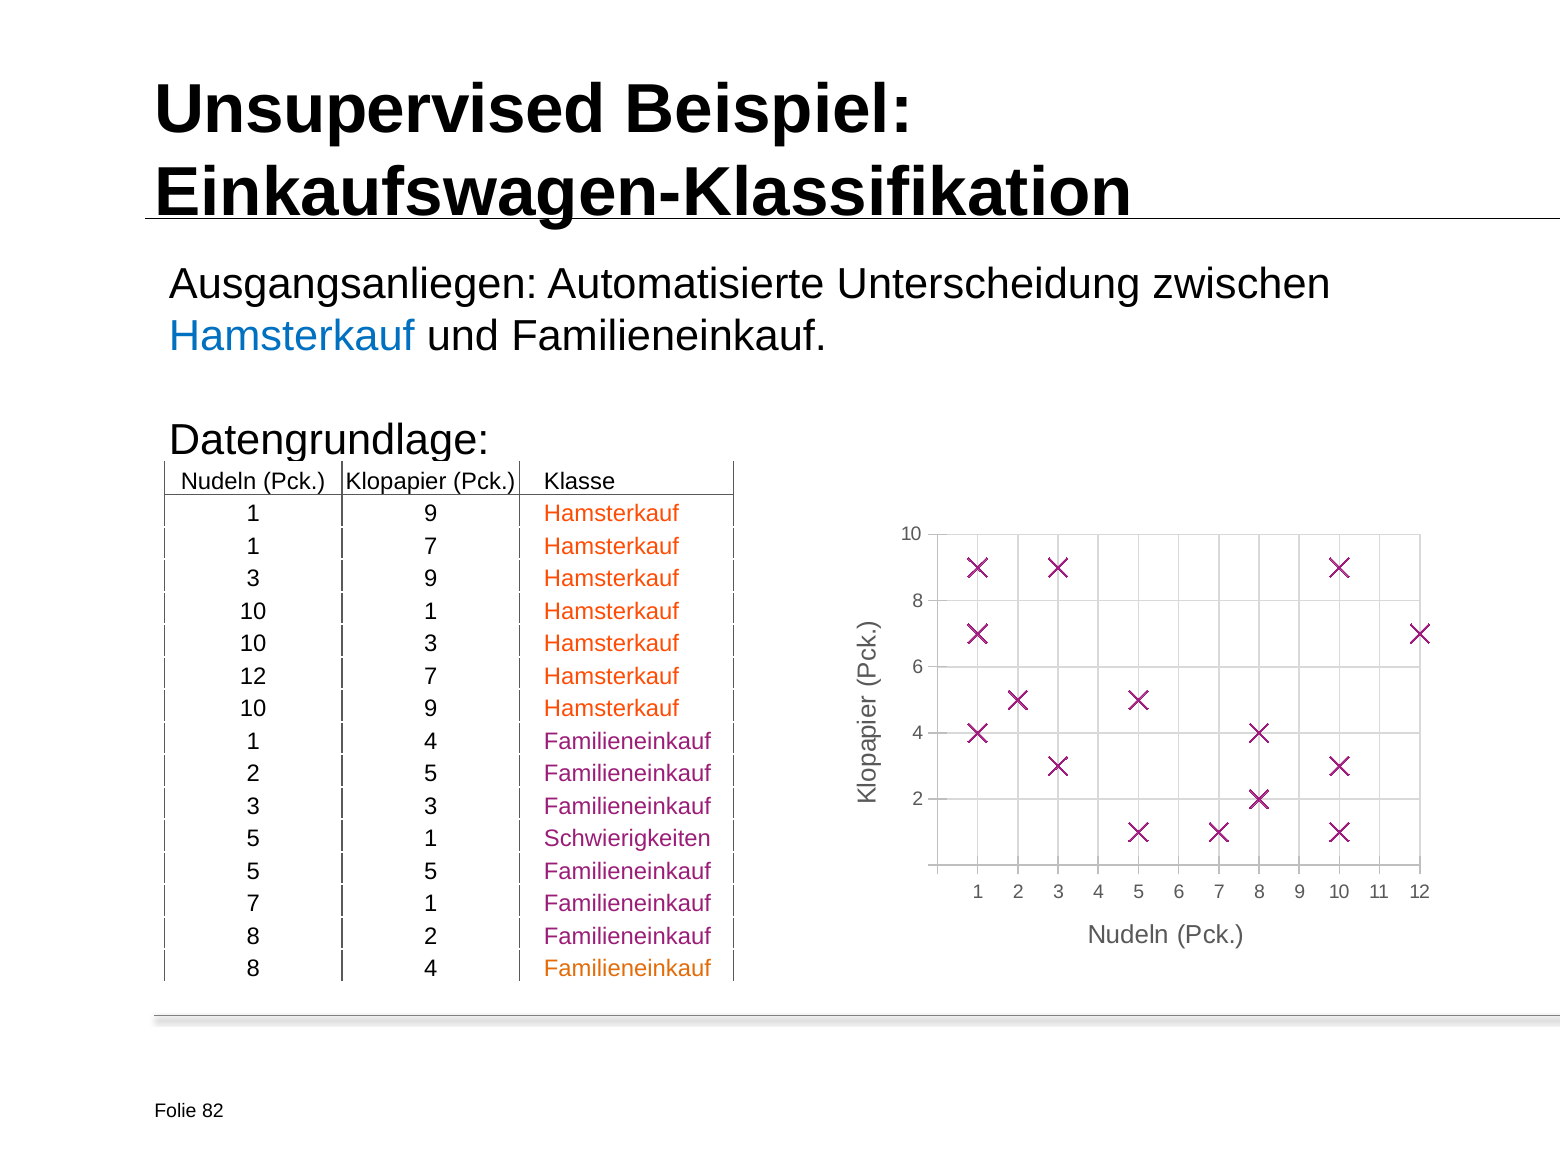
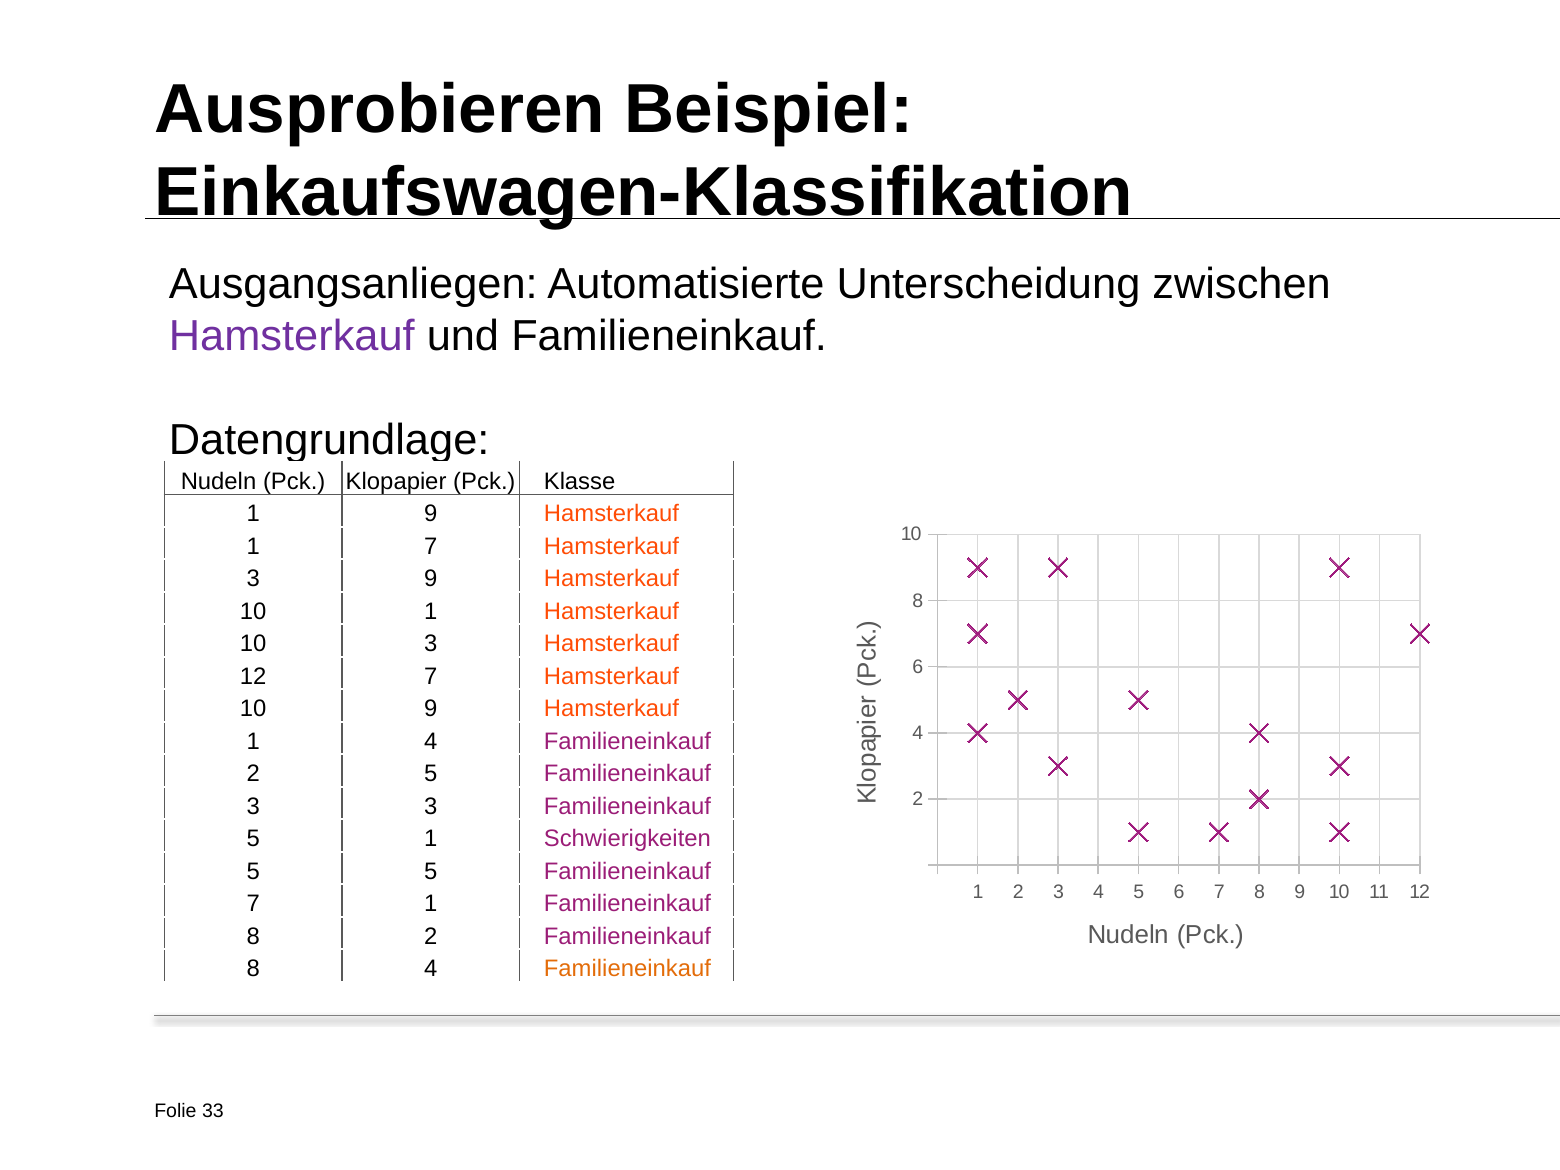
Unsupervised: Unsupervised -> Ausprobieren
Hamsterkauf at (292, 336) colour: blue -> purple
82: 82 -> 33
